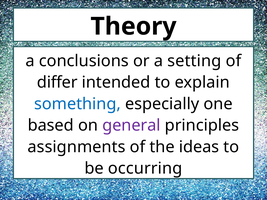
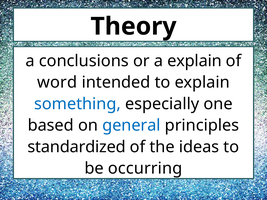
a setting: setting -> explain
differ: differ -> word
general colour: purple -> blue
assignments: assignments -> standardized
